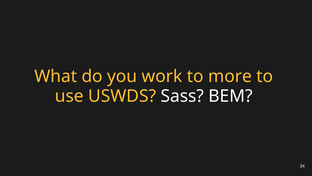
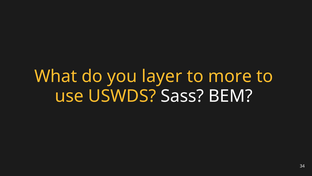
work: work -> layer
